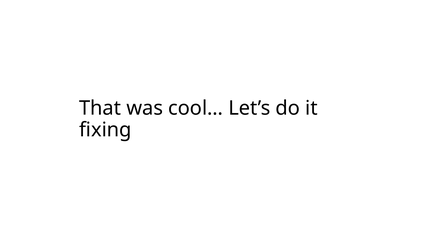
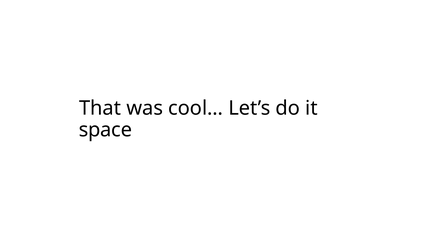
fixing: fixing -> space
